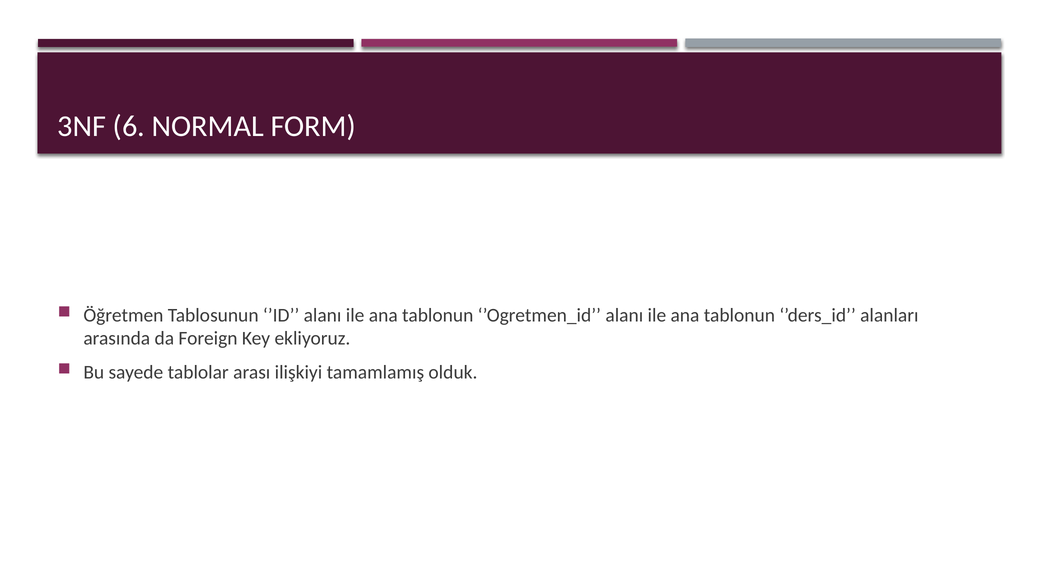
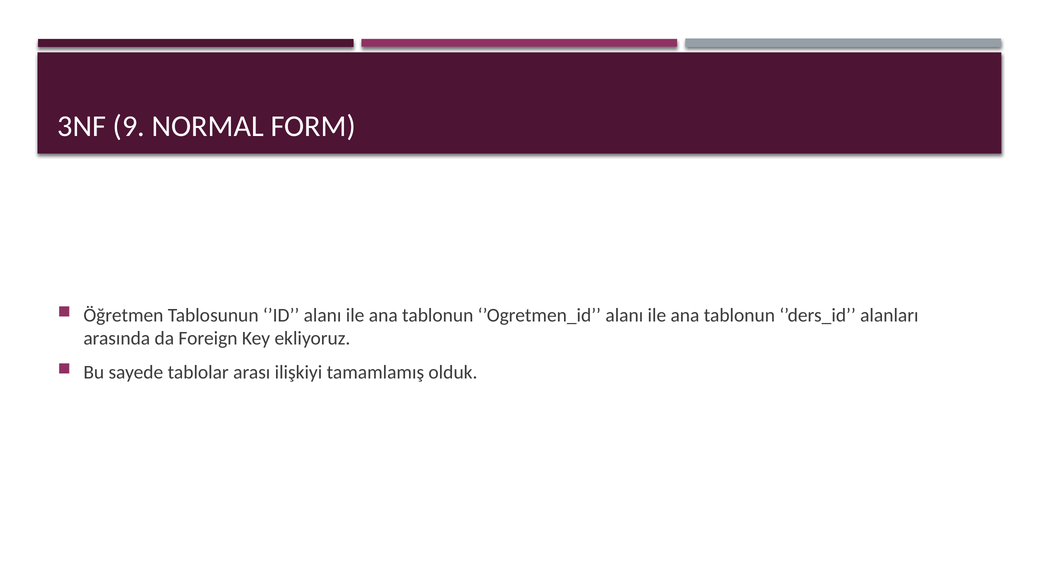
6: 6 -> 9
